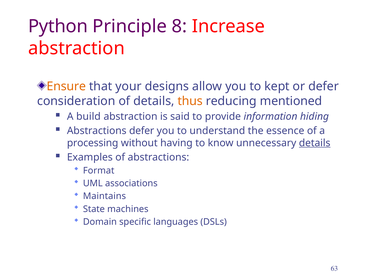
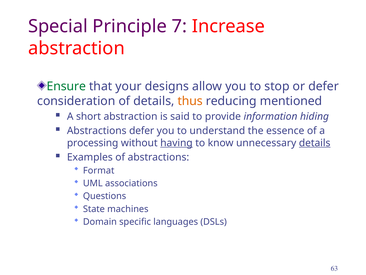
Python: Python -> Special
8: 8 -> 7
Ensure colour: orange -> green
kept: kept -> stop
build: build -> short
having underline: none -> present
Maintains: Maintains -> Questions
